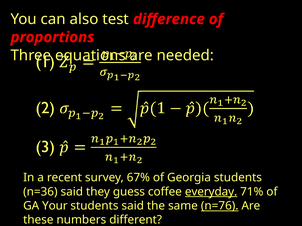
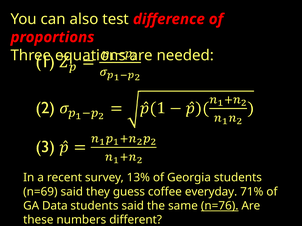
67%: 67% -> 13%
n=36: n=36 -> n=69
everyday underline: present -> none
Your: Your -> Data
